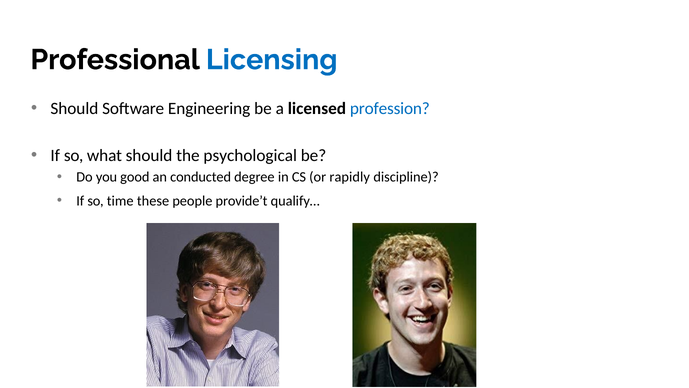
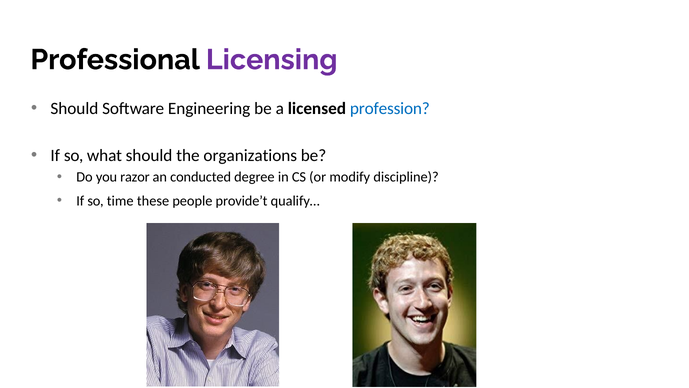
Licensing colour: blue -> purple
psychological: psychological -> organizations
good: good -> razor
rapidly: rapidly -> modify
